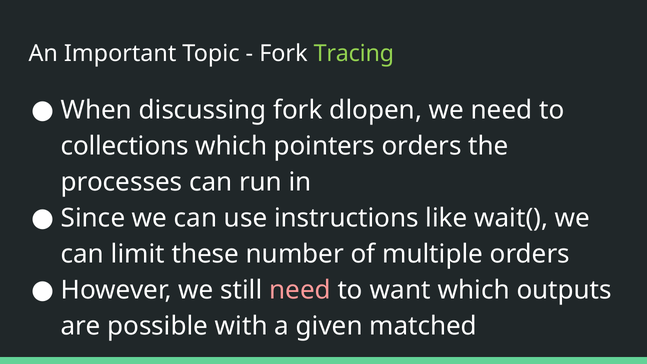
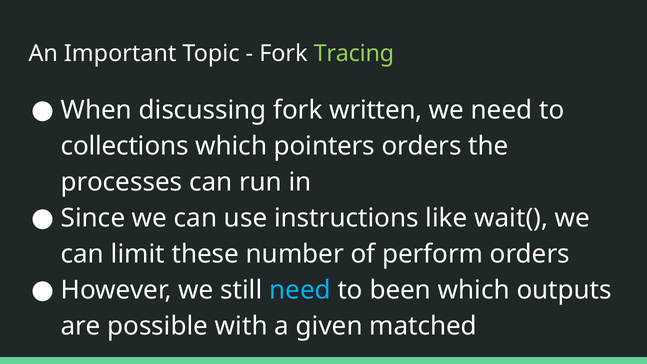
dlopen: dlopen -> written
multiple: multiple -> perform
need at (300, 290) colour: pink -> light blue
want: want -> been
